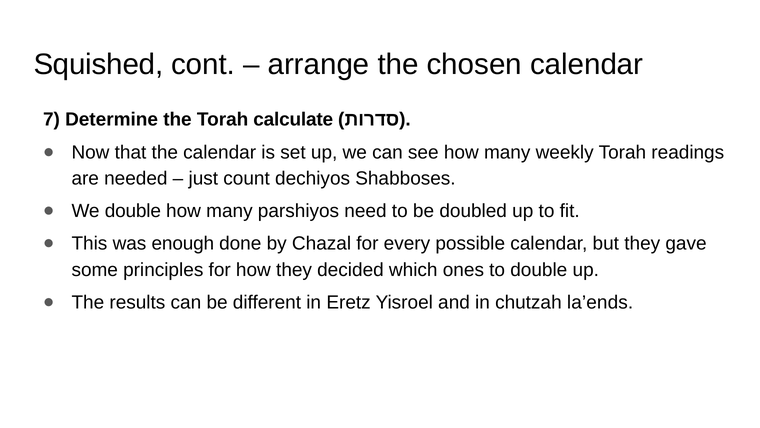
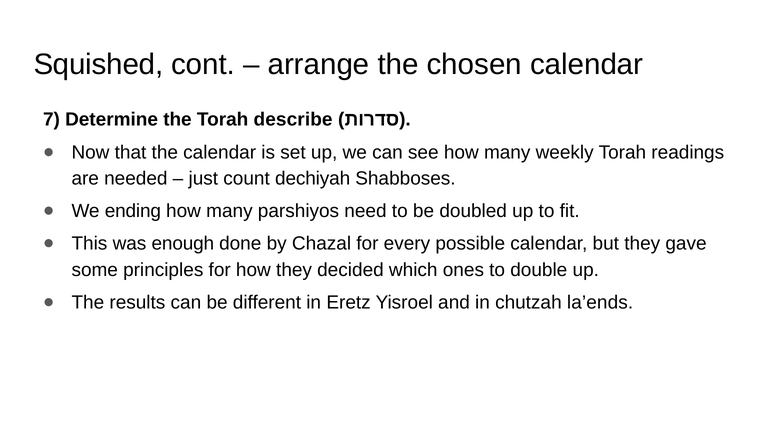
calculate: calculate -> describe
dechiyos: dechiyos -> dechiyah
We double: double -> ending
